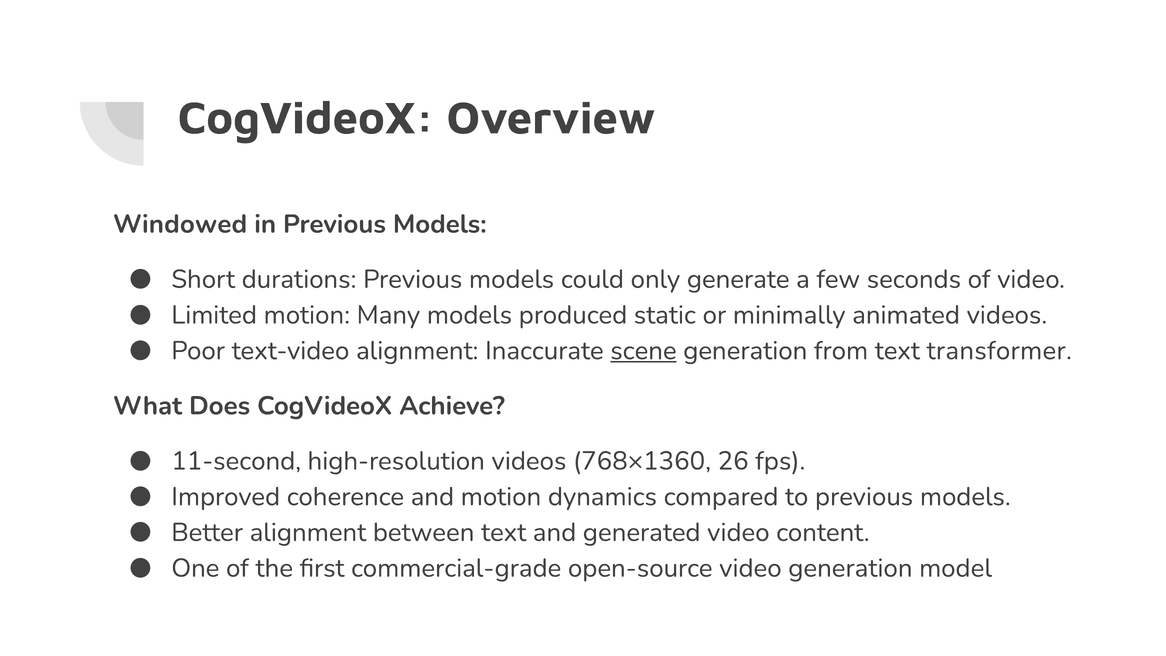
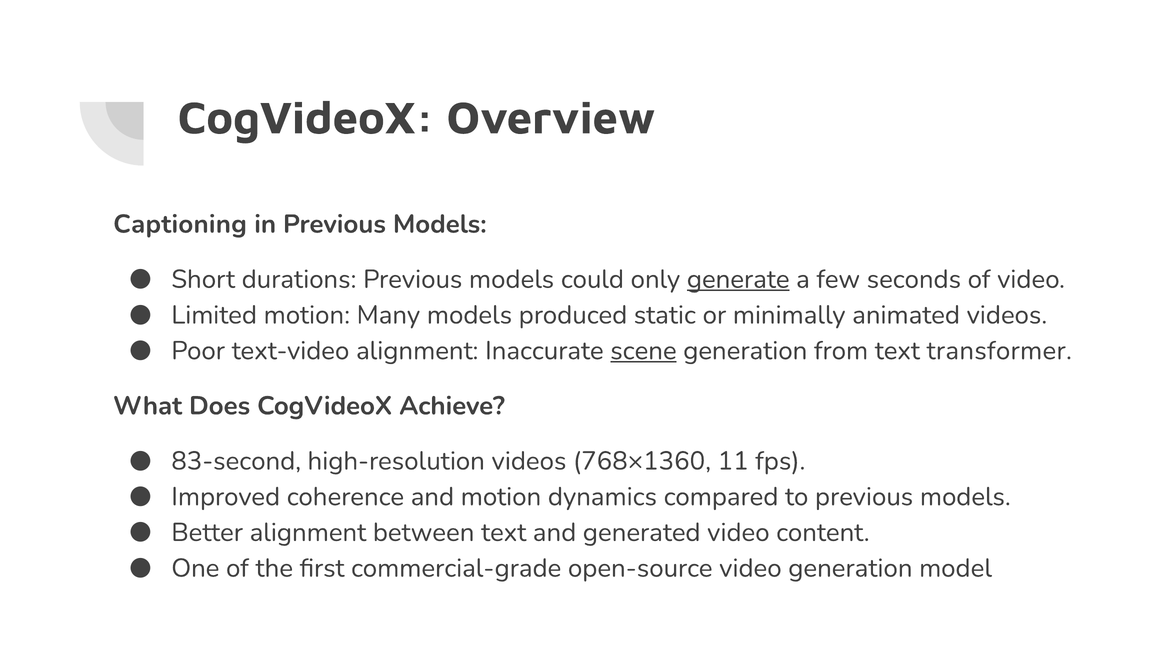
Windowed: Windowed -> Captioning
generate underline: none -> present
11-second: 11-second -> 83-second
26: 26 -> 11
